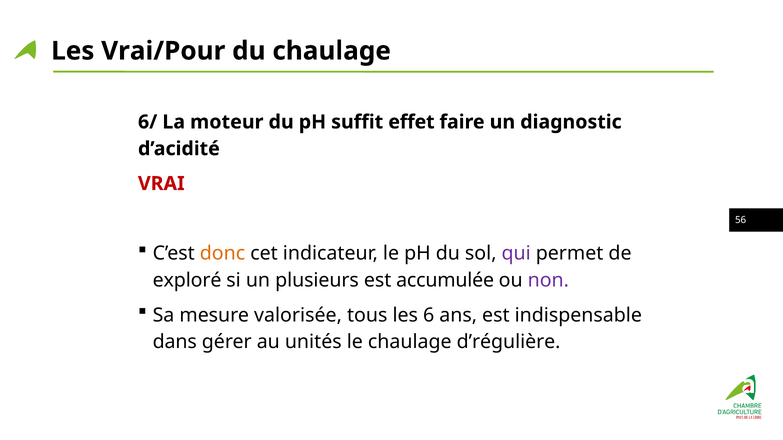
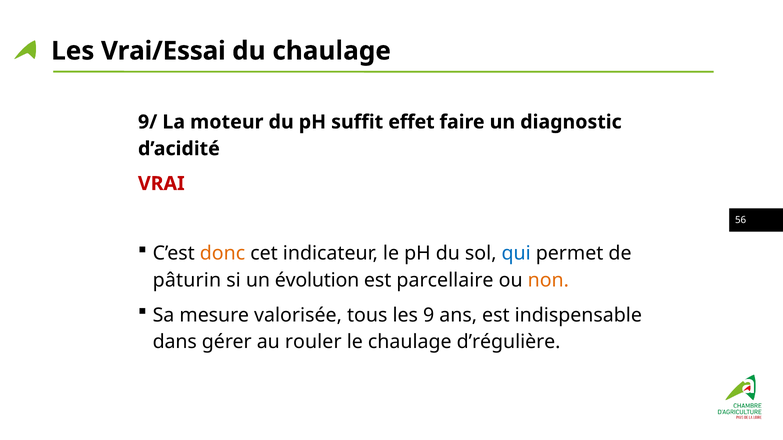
Vrai/Pour: Vrai/Pour -> Vrai/Essai
6/: 6/ -> 9/
qui colour: purple -> blue
exploré: exploré -> pâturin
plusieurs: plusieurs -> évolution
accumulée: accumulée -> parcellaire
non colour: purple -> orange
6: 6 -> 9
unités: unités -> rouler
